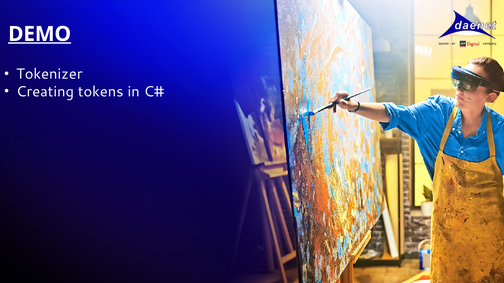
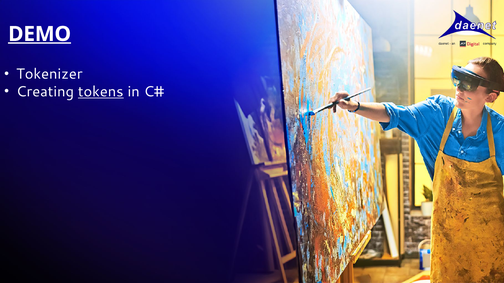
tokens underline: none -> present
